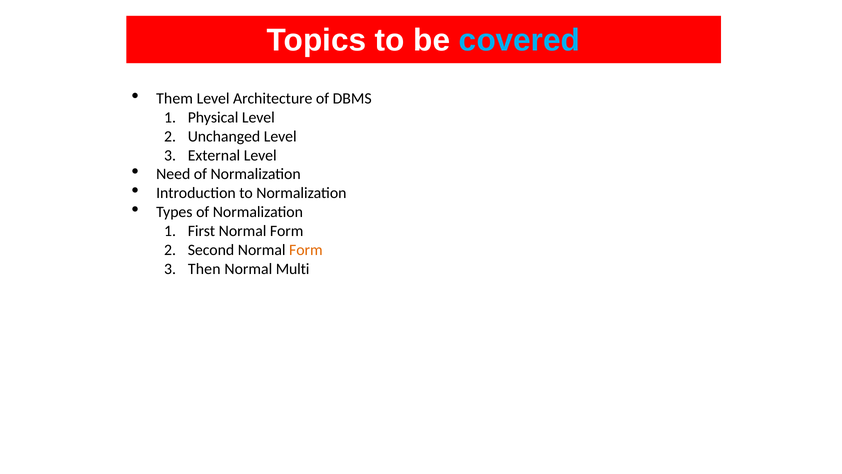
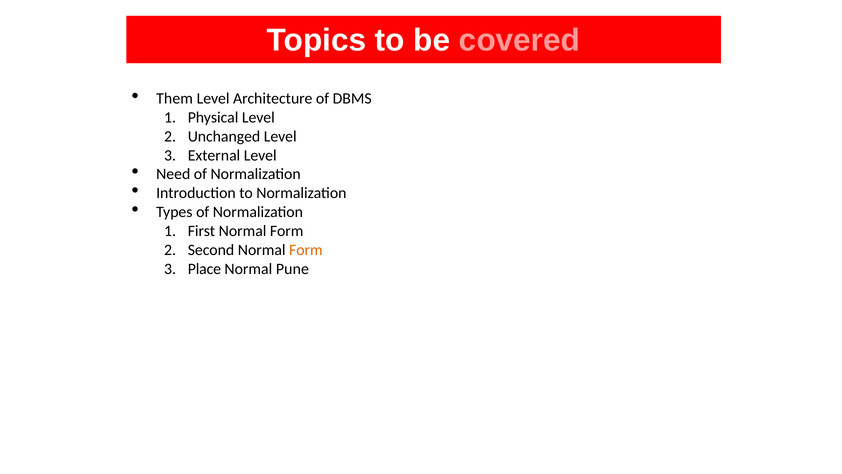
covered colour: light blue -> pink
Then: Then -> Place
Multi: Multi -> Pune
